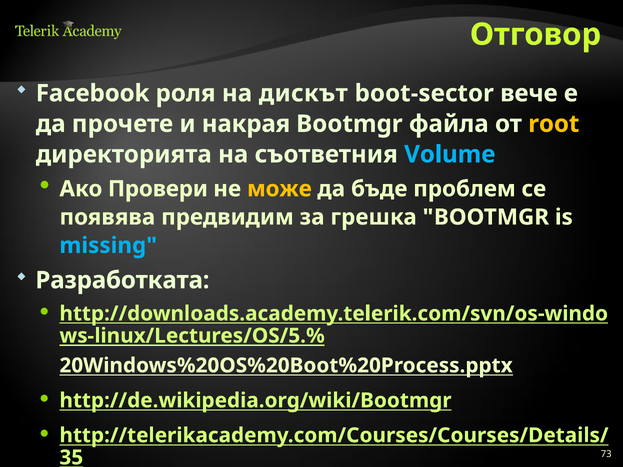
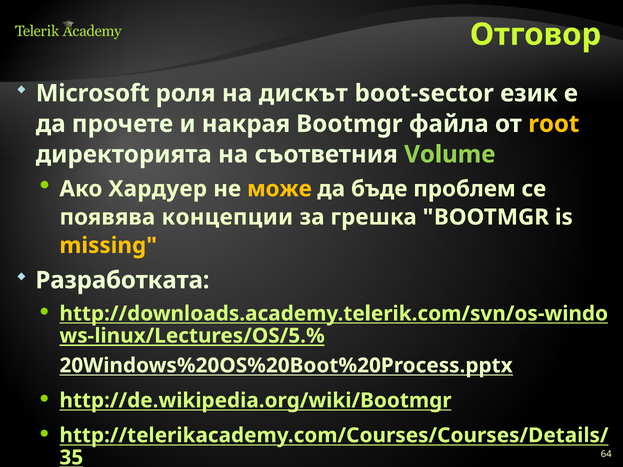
Facebook: Facebook -> Microsoft
вече: вече -> език
Volume colour: light blue -> light green
Провери: Провери -> Хардуер
предвидим: предвидим -> концепции
missing colour: light blue -> yellow
73: 73 -> 64
